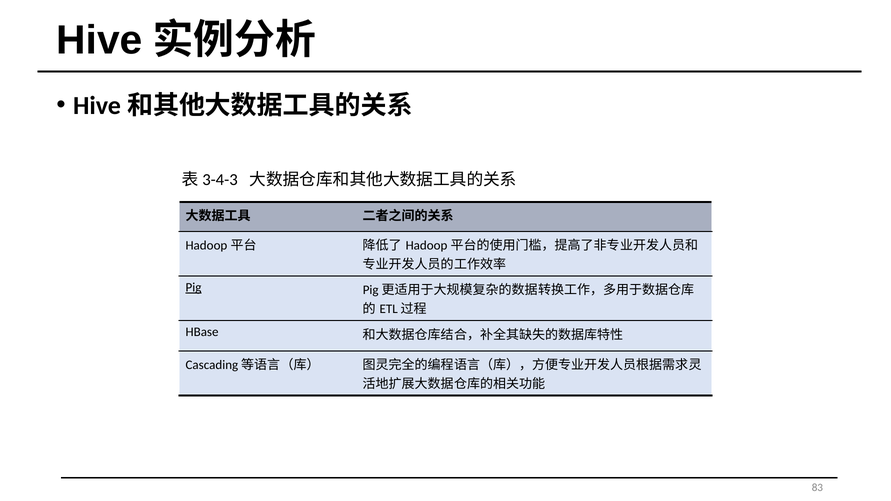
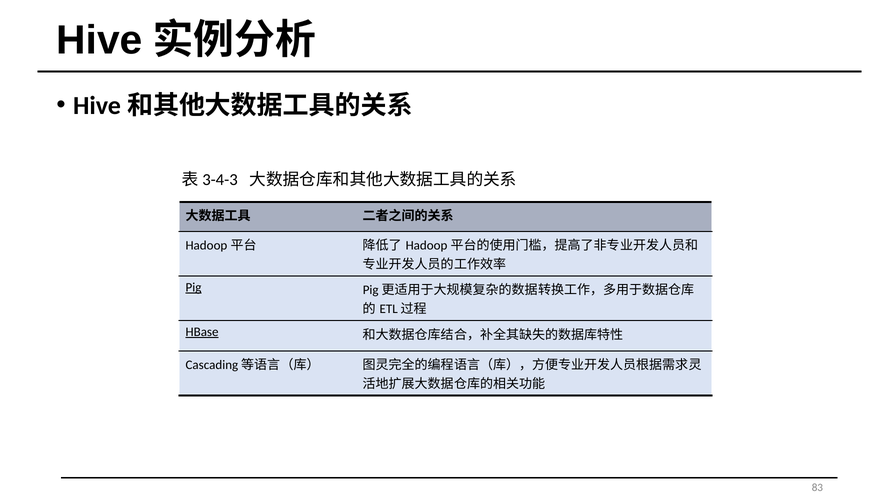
HBase underline: none -> present
